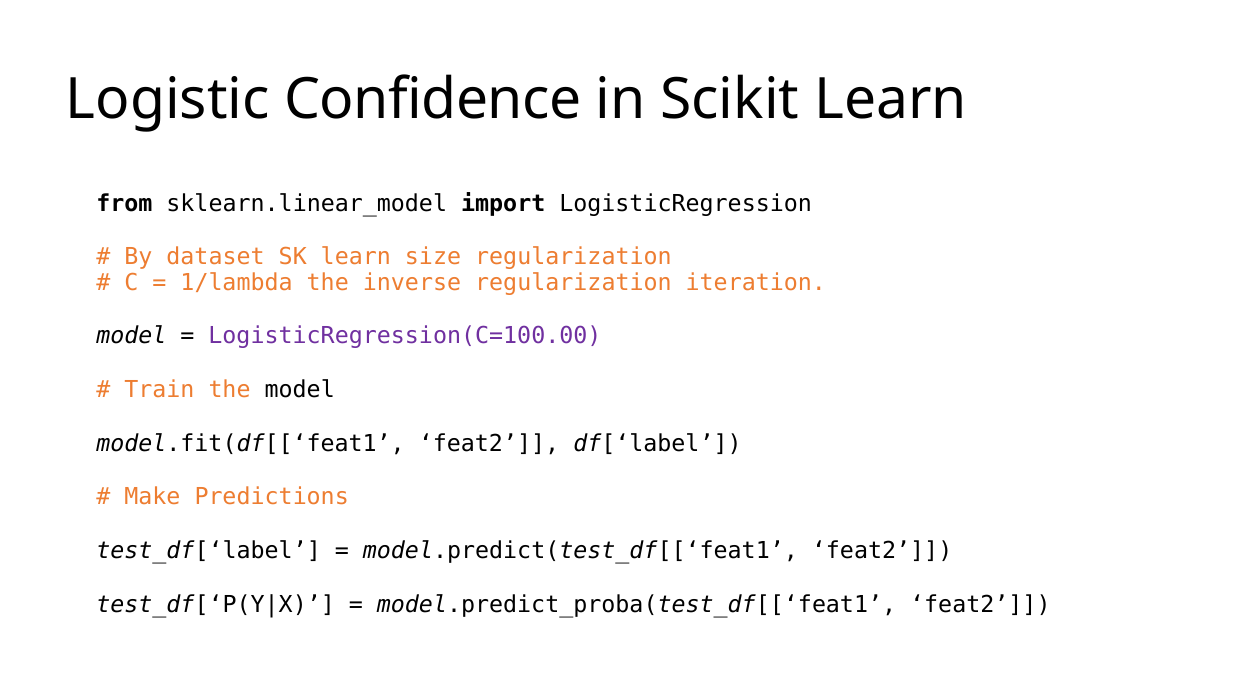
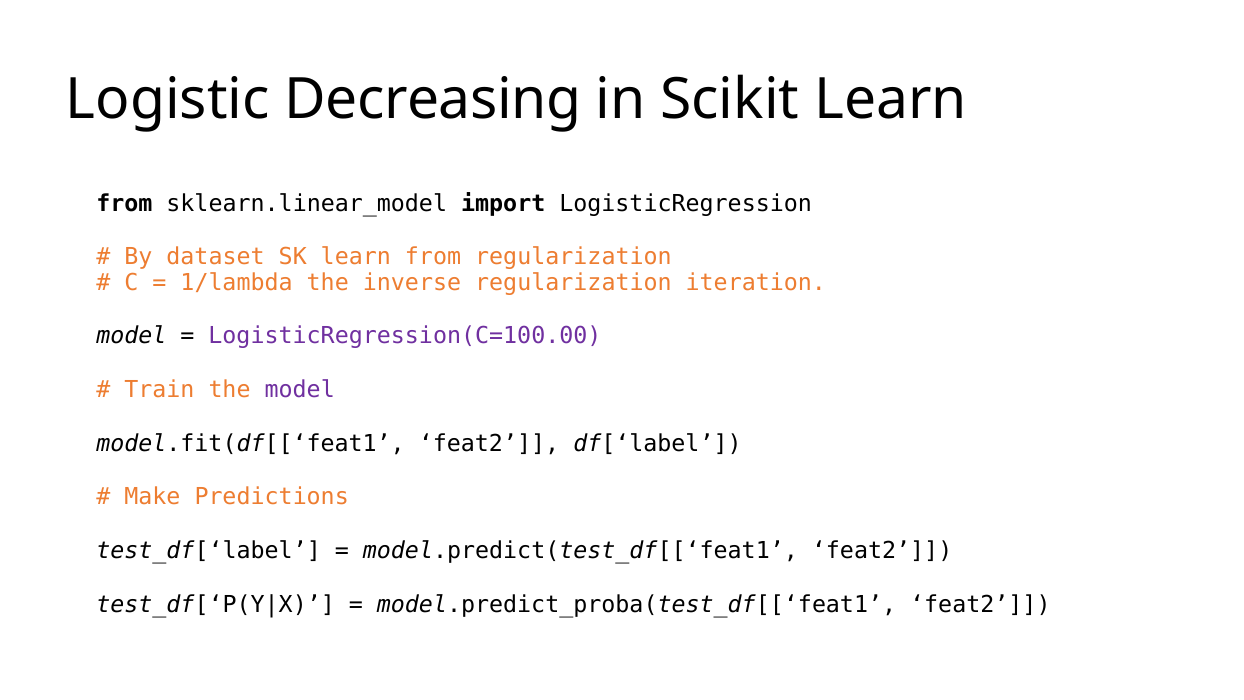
Confidence: Confidence -> Decreasing
SK learn size: size -> from
model at (300, 390) colour: black -> purple
